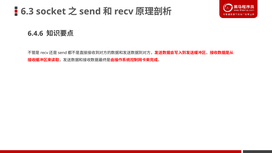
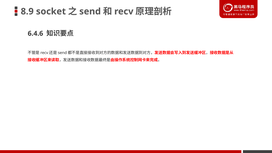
6.3: 6.3 -> 8.9
